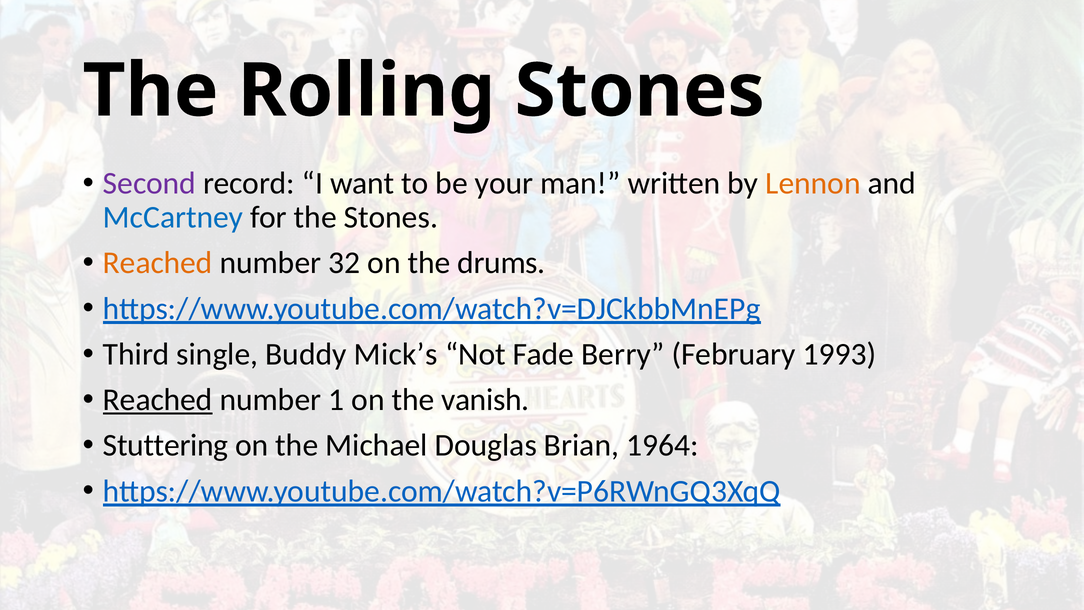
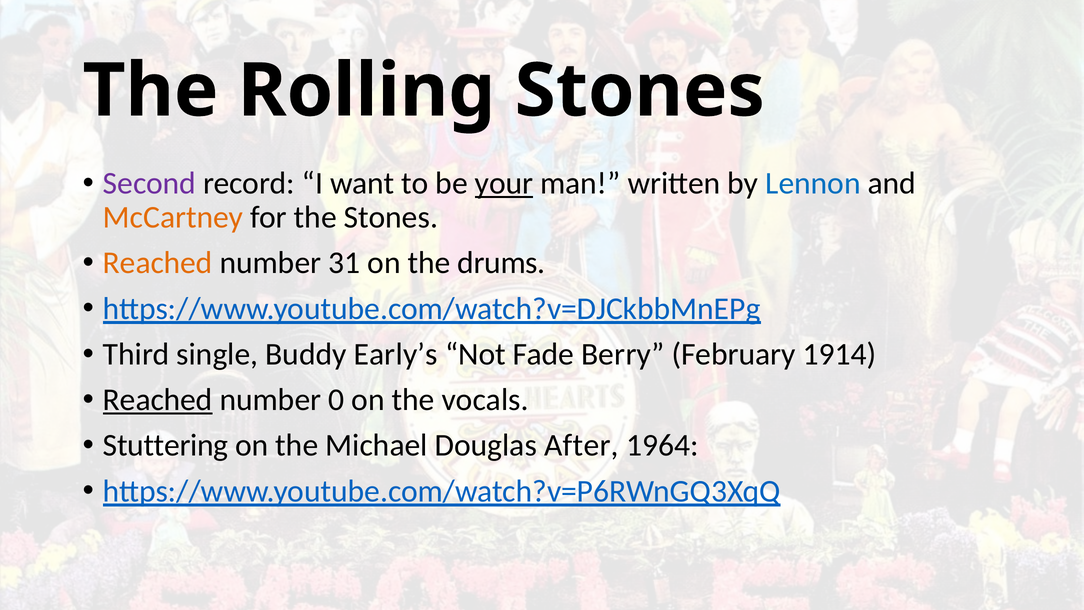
your underline: none -> present
Lennon colour: orange -> blue
McCartney colour: blue -> orange
32: 32 -> 31
Mick’s: Mick’s -> Early’s
1993: 1993 -> 1914
1: 1 -> 0
vanish: vanish -> vocals
Brian: Brian -> After
